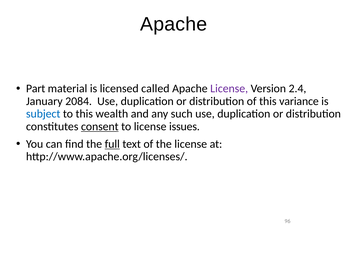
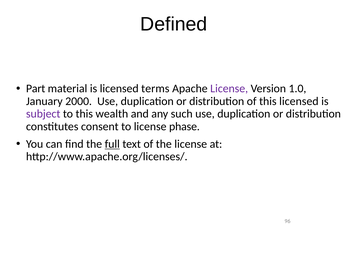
Apache at (174, 24): Apache -> Defined
called: called -> terms
2.4: 2.4 -> 1.0
2084: 2084 -> 2000
this variance: variance -> licensed
subject colour: blue -> purple
consent underline: present -> none
issues: issues -> phase
